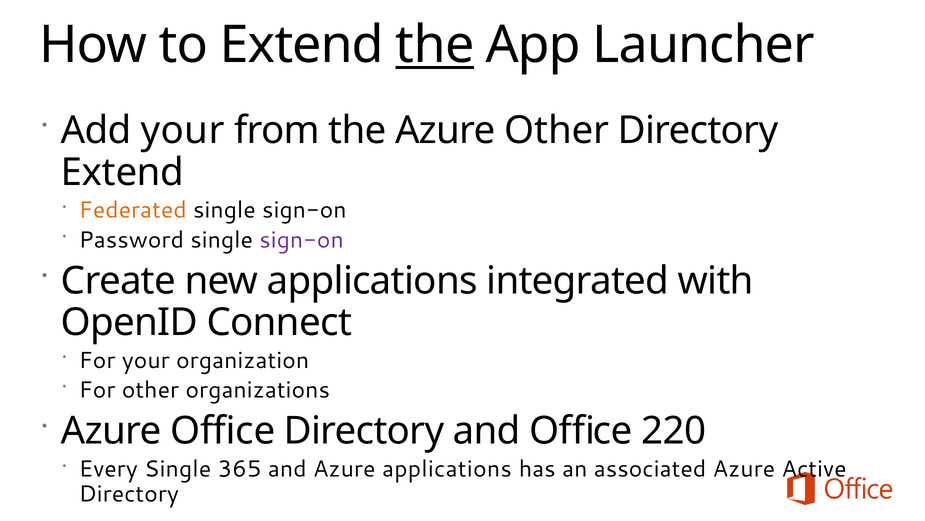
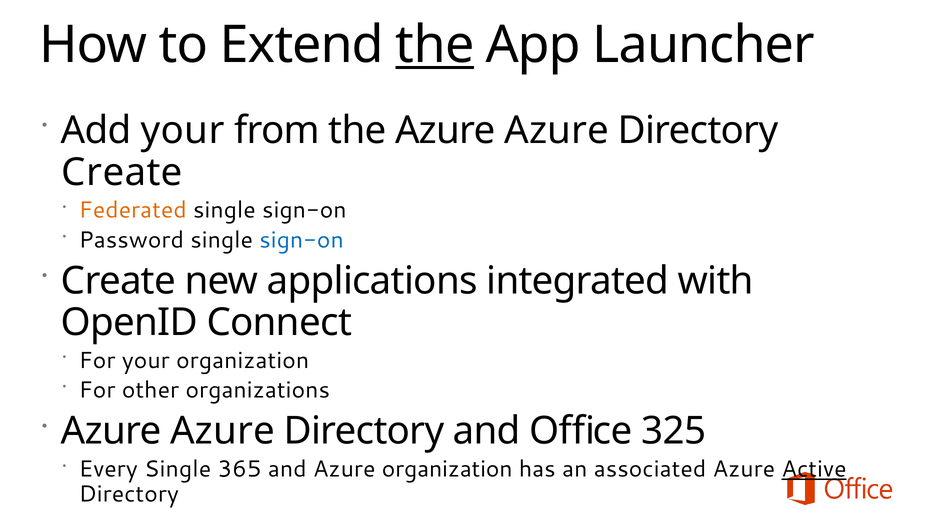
the Azure Other: Other -> Azure
Extend at (122, 172): Extend -> Create
sign-on at (302, 240) colour: purple -> blue
Office at (223, 431): Office -> Azure
220: 220 -> 325
Azure applications: applications -> organization
Active underline: none -> present
